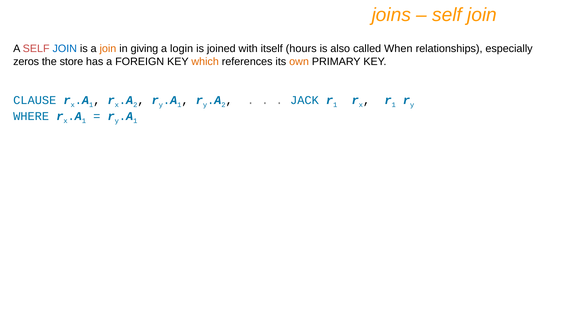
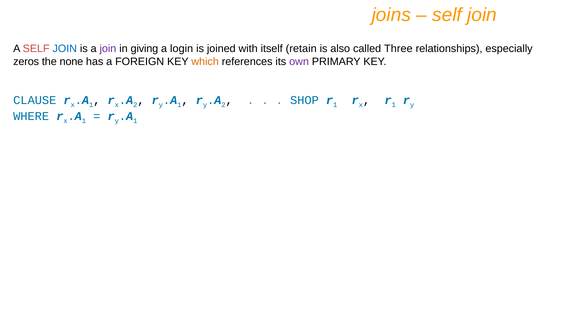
join at (108, 49) colour: orange -> purple
hours: hours -> retain
When: When -> Three
store: store -> none
own colour: orange -> purple
JACK: JACK -> SHOP
